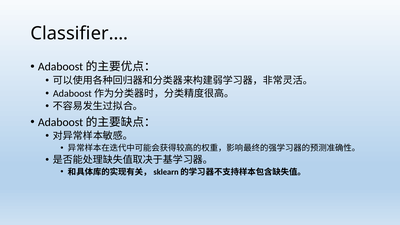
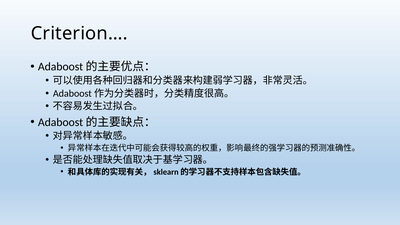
Classifier…: Classifier… -> Criterion…
